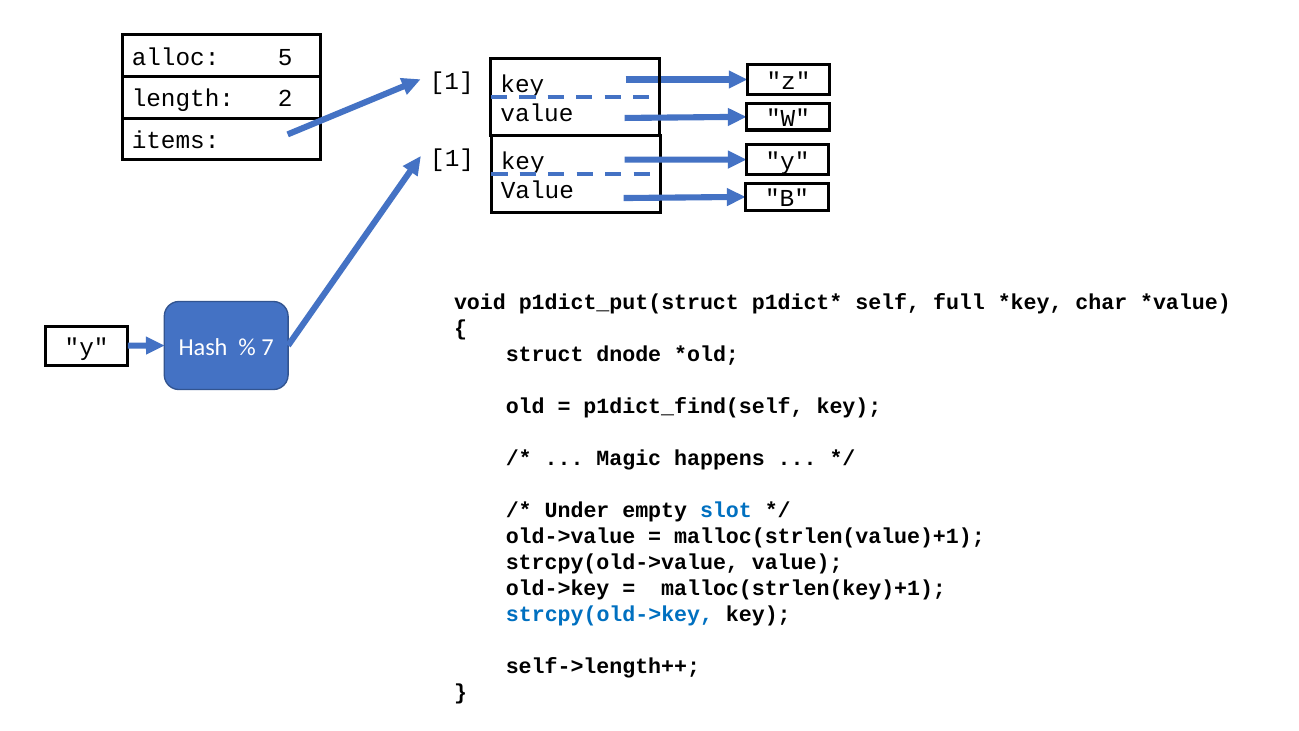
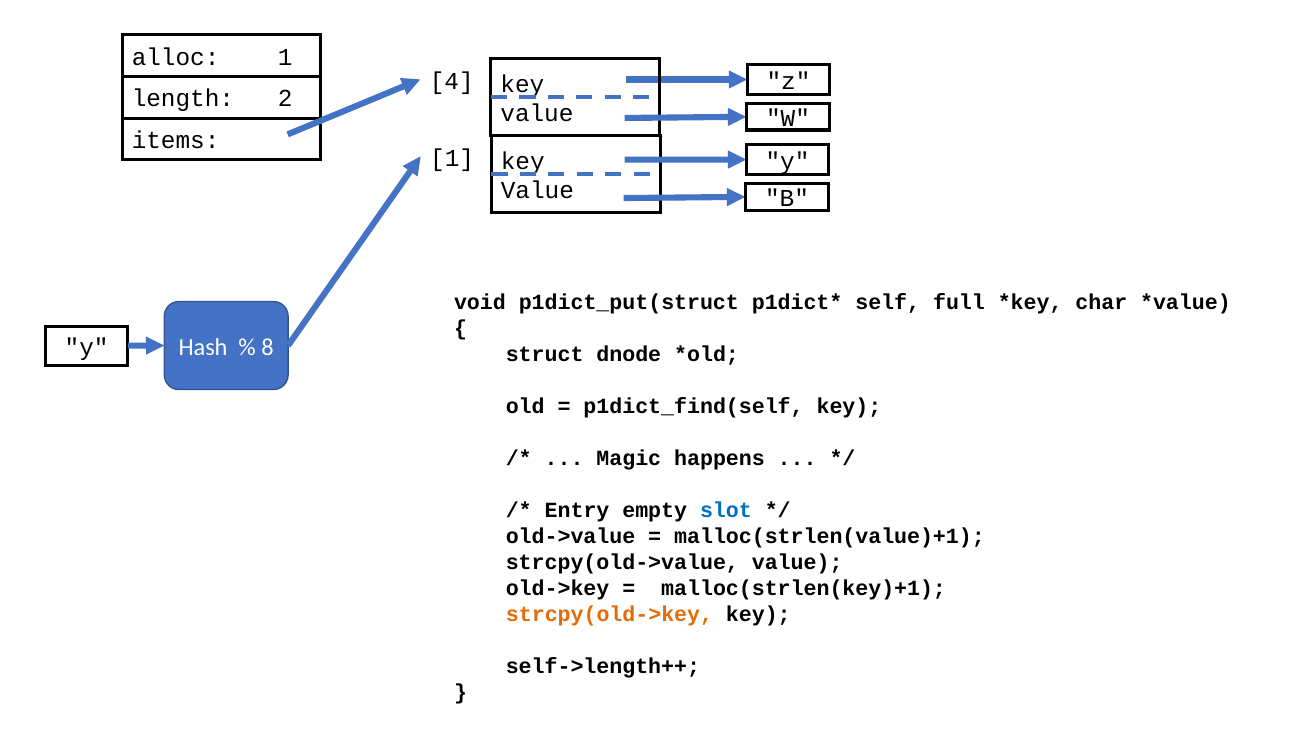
alloc 5: 5 -> 1
1 at (452, 81): 1 -> 4
7: 7 -> 8
Under: Under -> Entry
strcpy(old->key colour: blue -> orange
